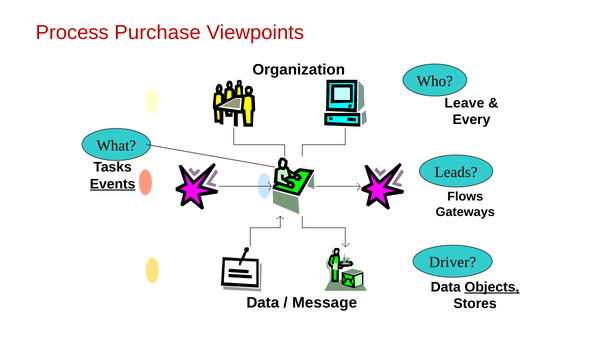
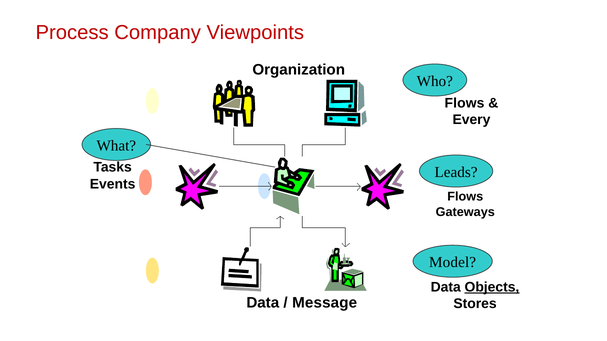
Purchase: Purchase -> Company
Leave at (464, 103): Leave -> Flows
Events underline: present -> none
Driver: Driver -> Model
